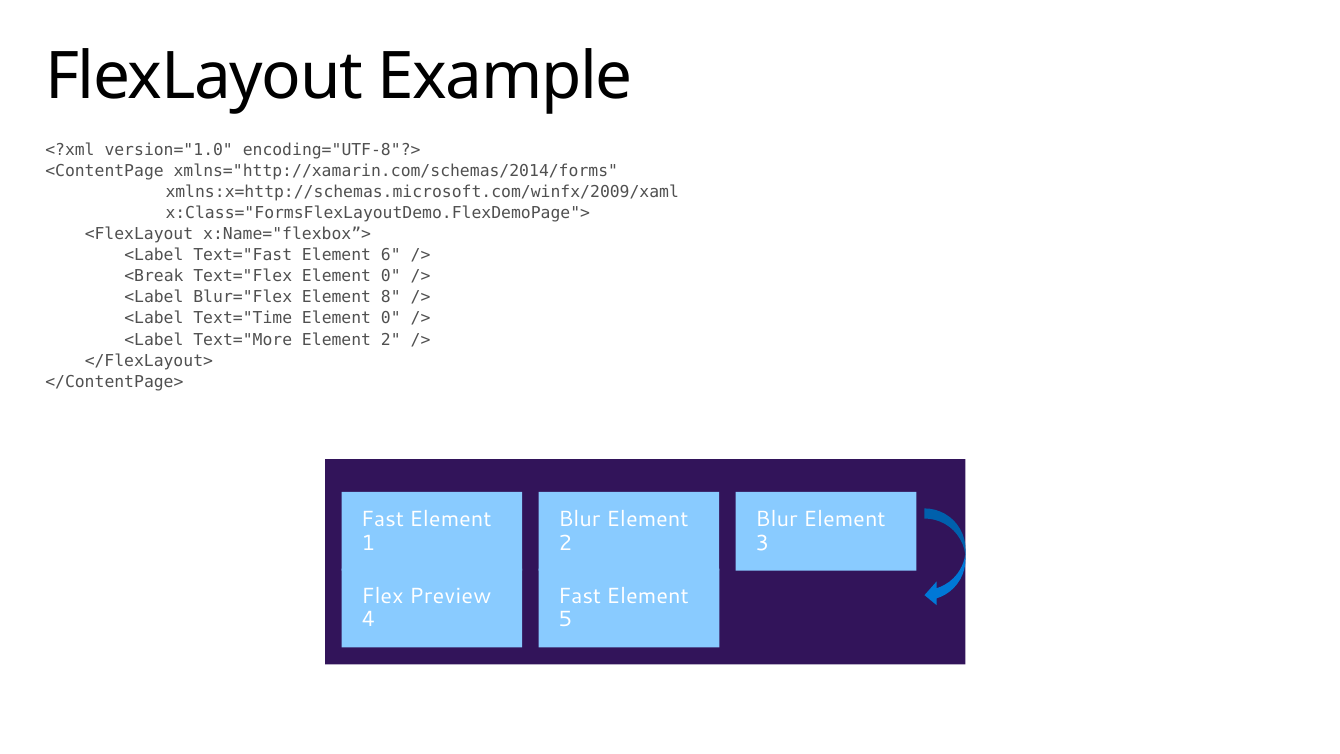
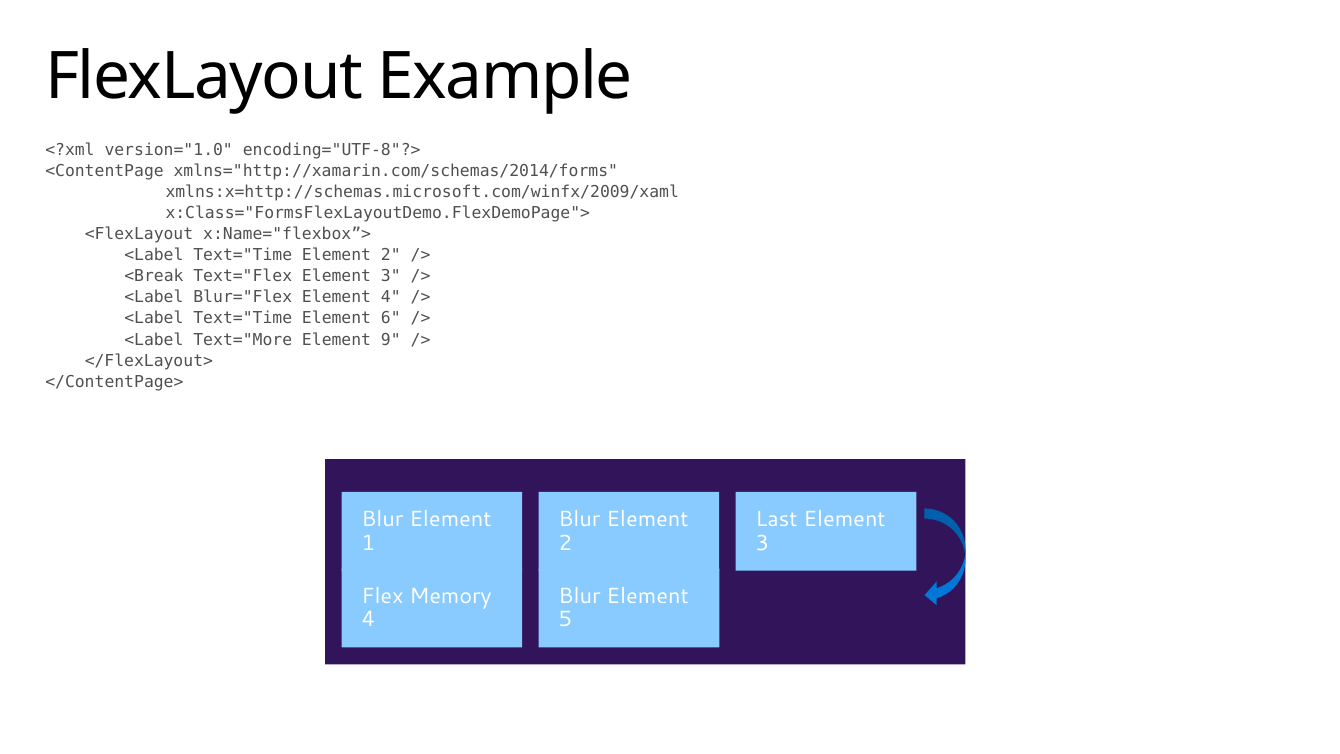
Text="Fast at (243, 255): Text="Fast -> Text="Time
6 at (391, 255): 6 -> 2
Text="Flex Element 0: 0 -> 3
Element 8: 8 -> 4
0 at (391, 318): 0 -> 6
2 at (391, 339): 2 -> 9
Fast at (382, 519): Fast -> Blur
Blur at (776, 519): Blur -> Last
Preview: Preview -> Memory
Fast at (580, 596): Fast -> Blur
